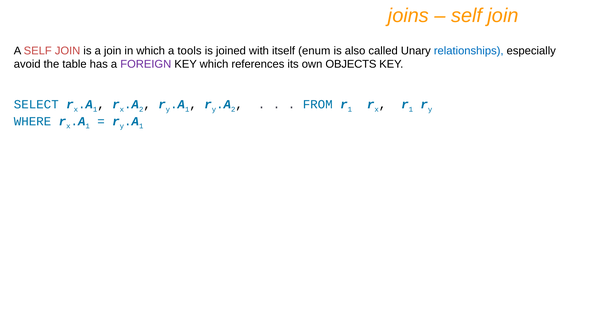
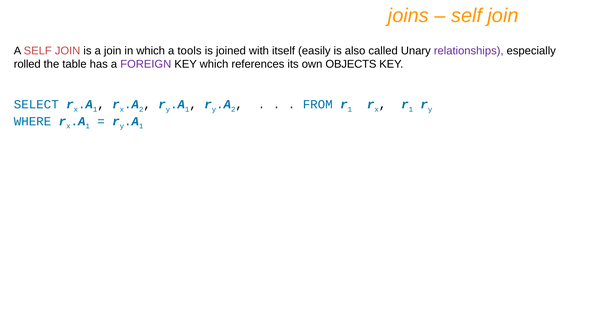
enum: enum -> easily
relationships colour: blue -> purple
avoid: avoid -> rolled
